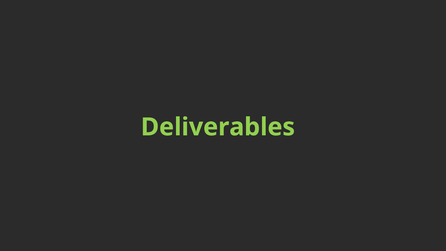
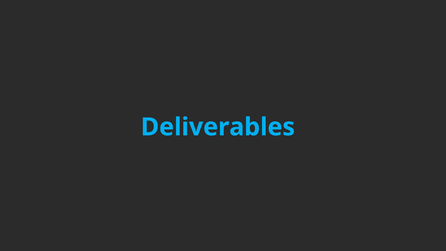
Deliverables colour: light green -> light blue
